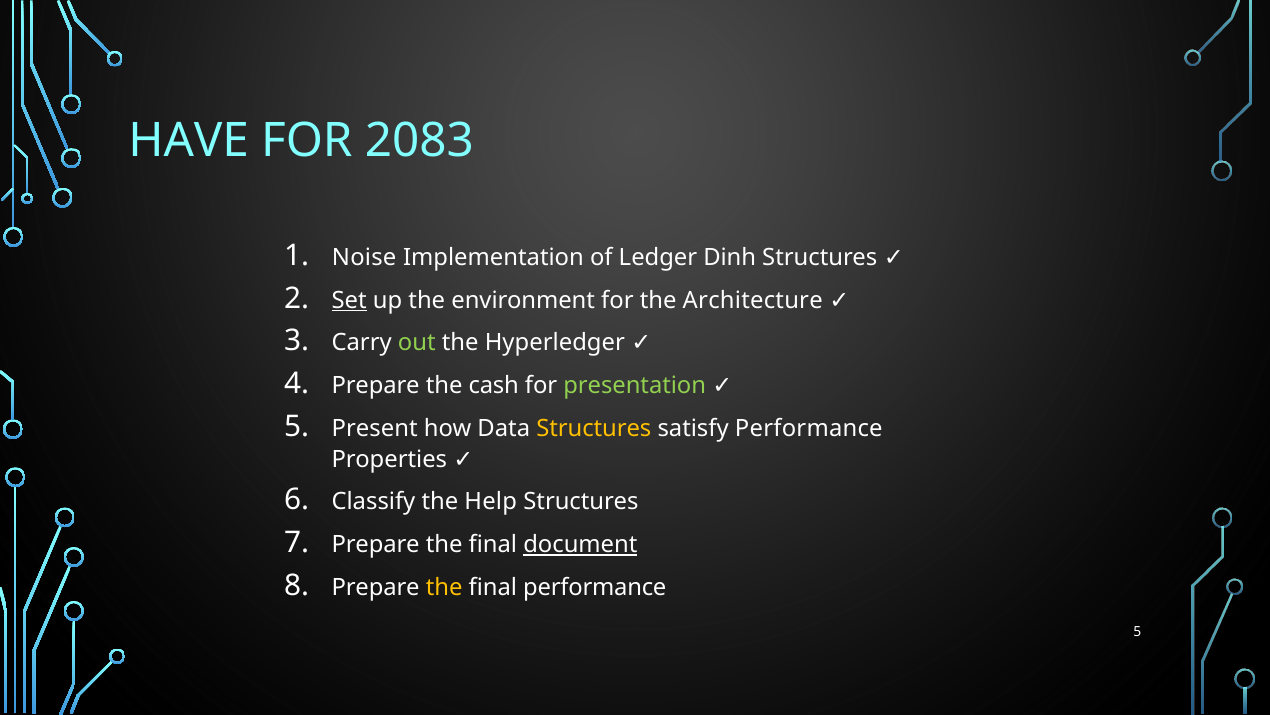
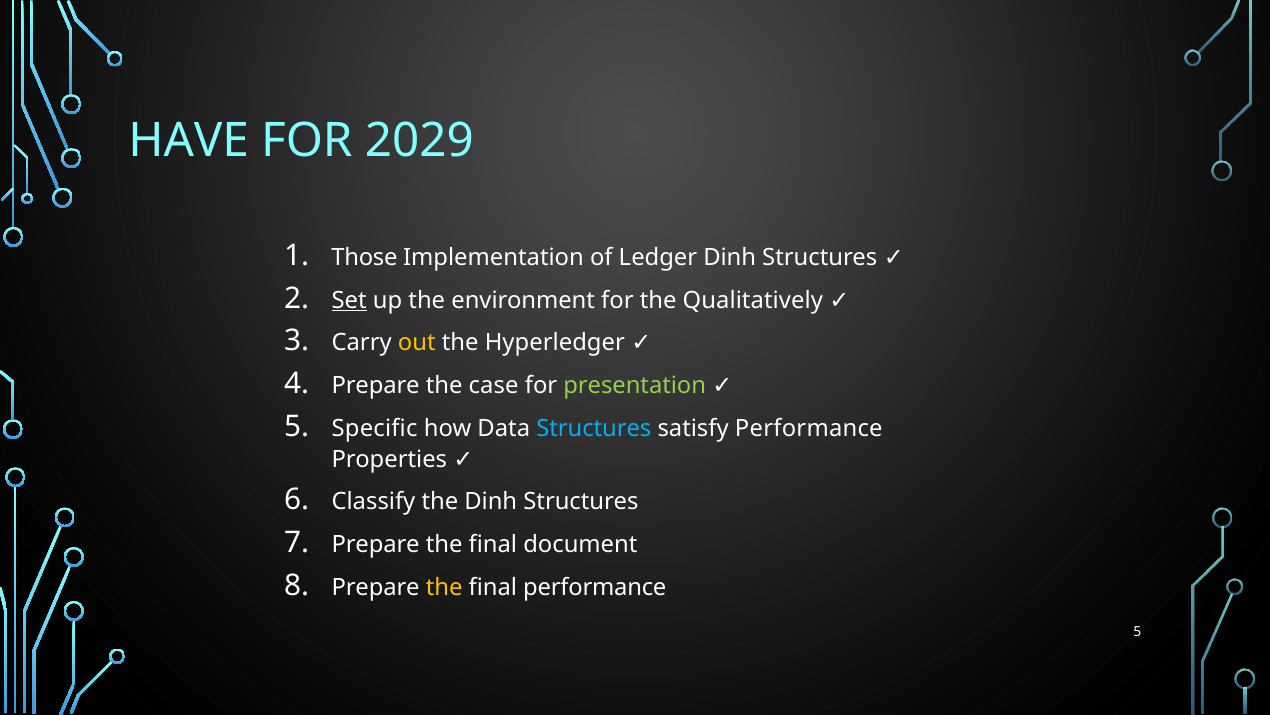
2083: 2083 -> 2029
Noise: Noise -> Those
Architecture: Architecture -> Qualitatively
out colour: light green -> yellow
cash: cash -> case
Present: Present -> Specific
Structures at (594, 428) colour: yellow -> light blue
the Help: Help -> Dinh
document underline: present -> none
